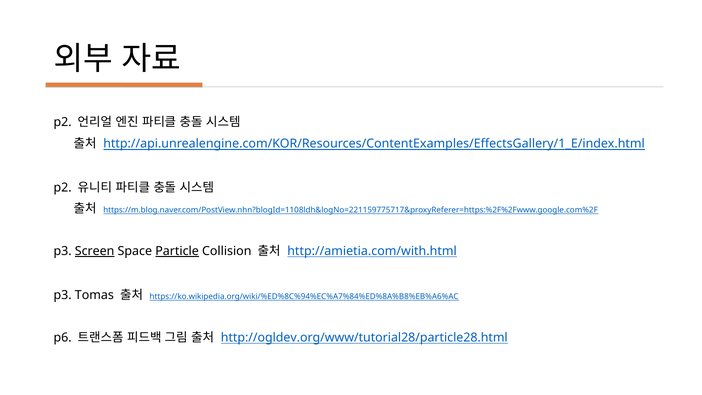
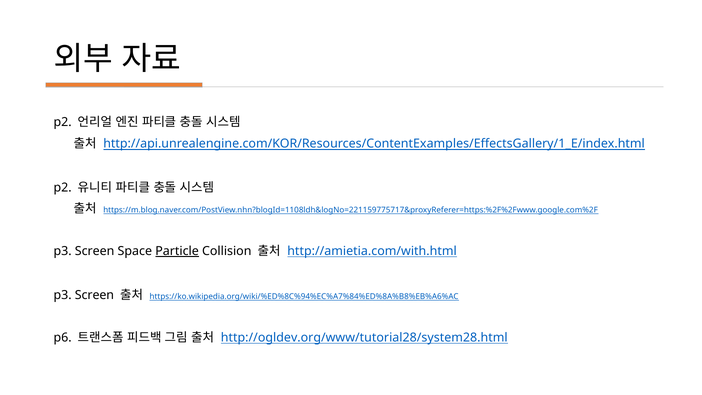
Screen at (95, 251) underline: present -> none
Tomas at (94, 295): Tomas -> Screen
http://ogldev.org/www/tutorial28/particle28.html: http://ogldev.org/www/tutorial28/particle28.html -> http://ogldev.org/www/tutorial28/system28.html
